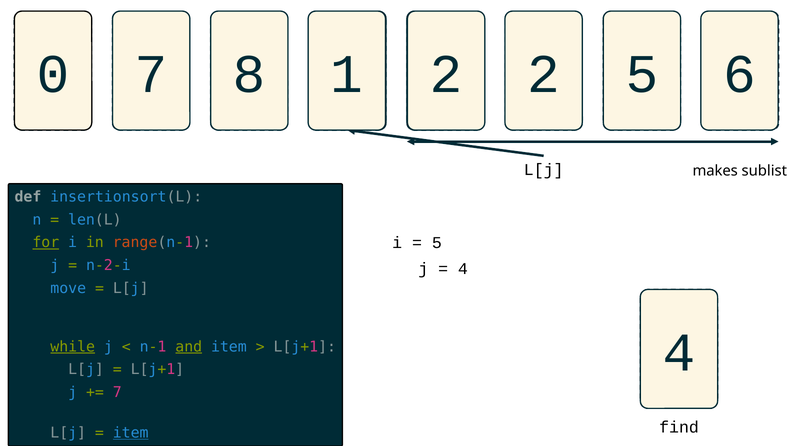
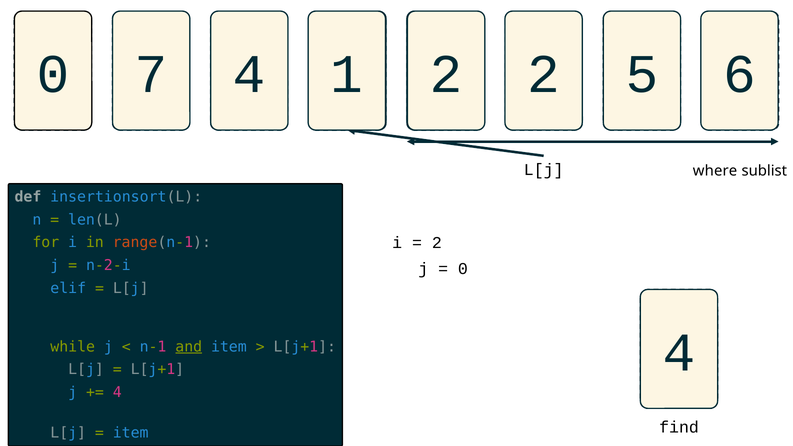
7 8: 8 -> 4
makes: makes -> where
for underline: present -> none
5 at (437, 243): 5 -> 2
4 at (463, 269): 4 -> 0
move: move -> elif
while underline: present -> none
7 at (117, 392): 7 -> 4
item at (131, 433) underline: present -> none
